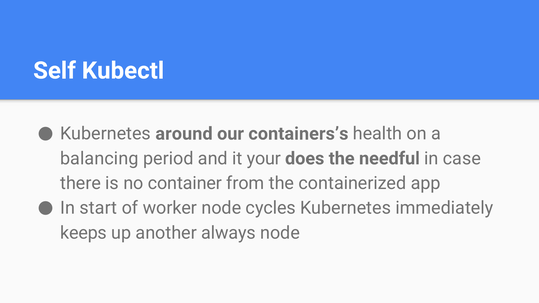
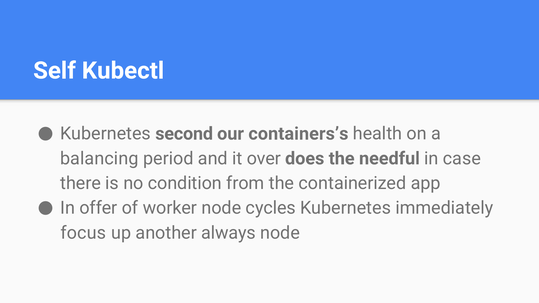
around: around -> second
your: your -> over
container: container -> condition
start: start -> offer
keeps: keeps -> focus
